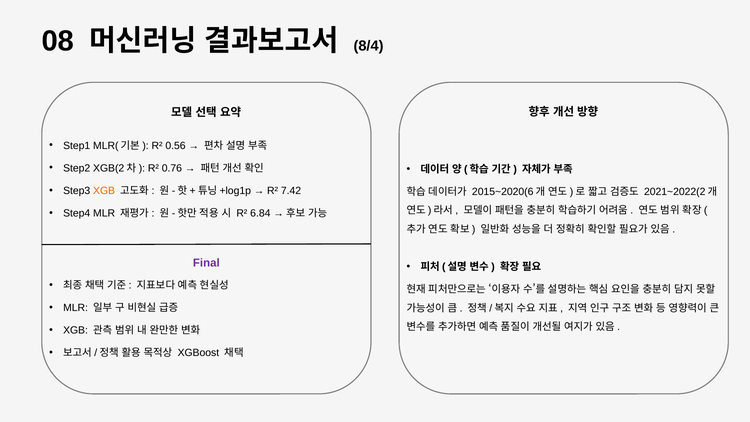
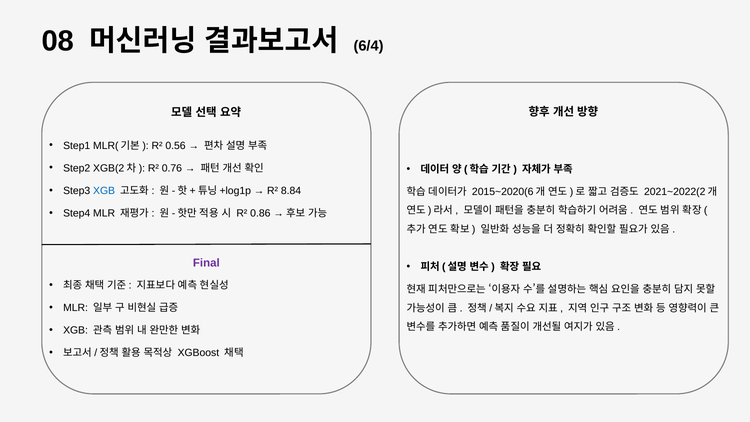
8/4: 8/4 -> 6/4
XGB at (104, 191) colour: orange -> blue
7.42: 7.42 -> 8.84
6.84: 6.84 -> 0.86
